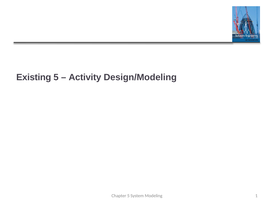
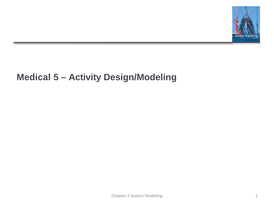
Existing: Existing -> Medical
